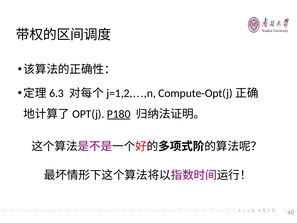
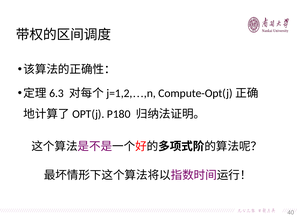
P180 underline: present -> none
